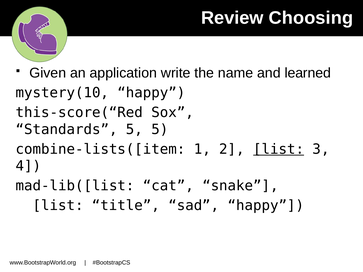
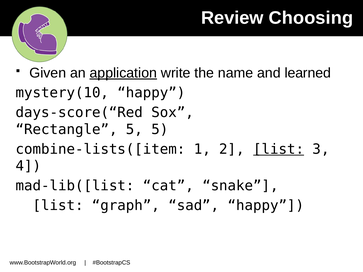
application underline: none -> present
this-score(“Red: this-score(“Red -> days-score(“Red
Standards: Standards -> Rectangle
title: title -> graph
